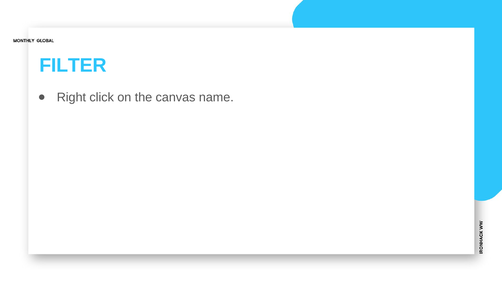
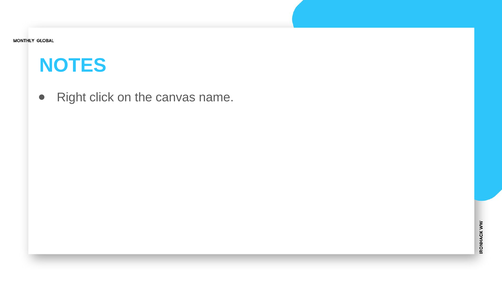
FILTER: FILTER -> NOTES
